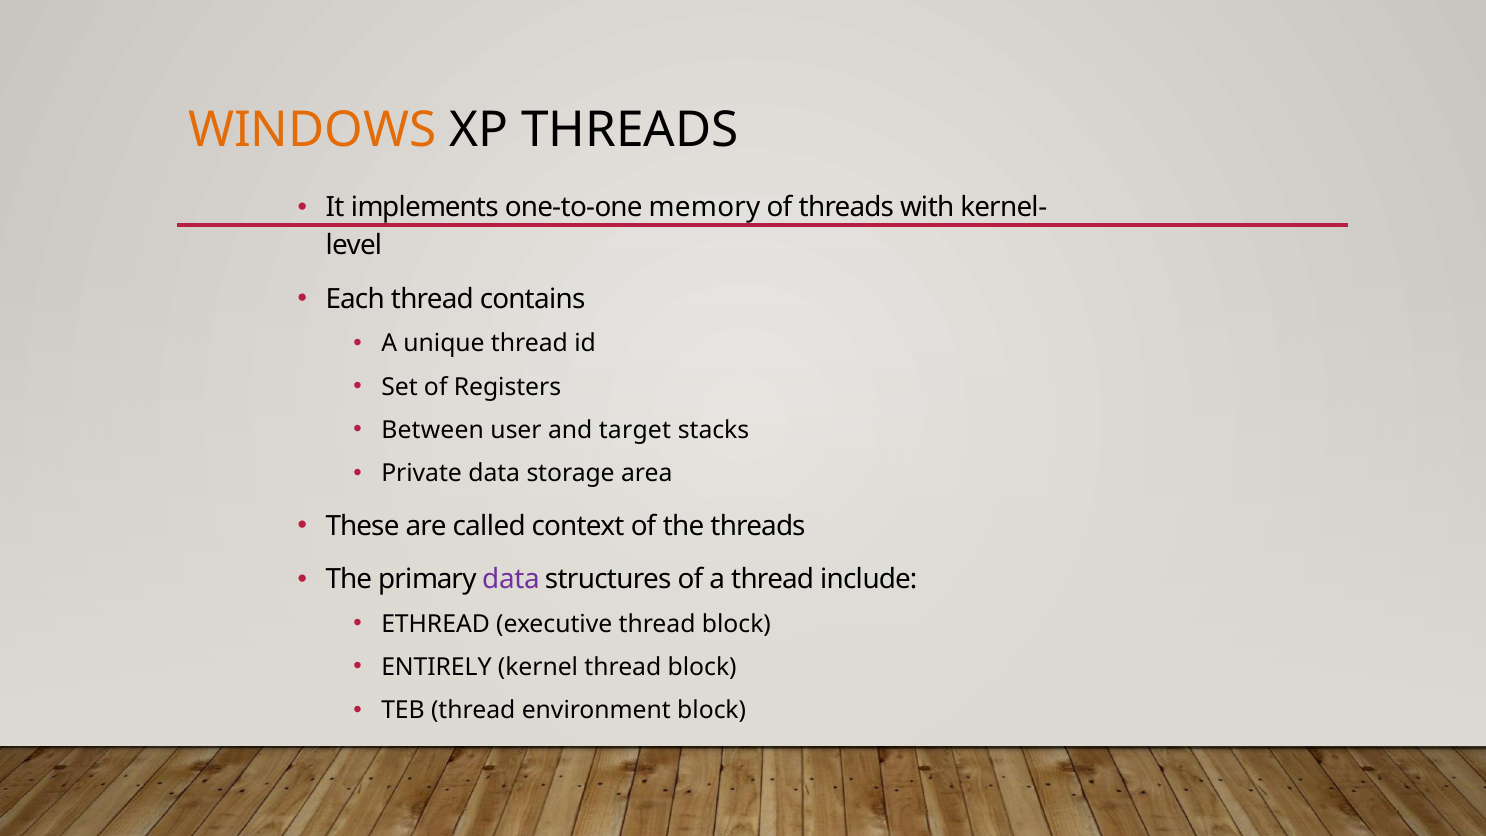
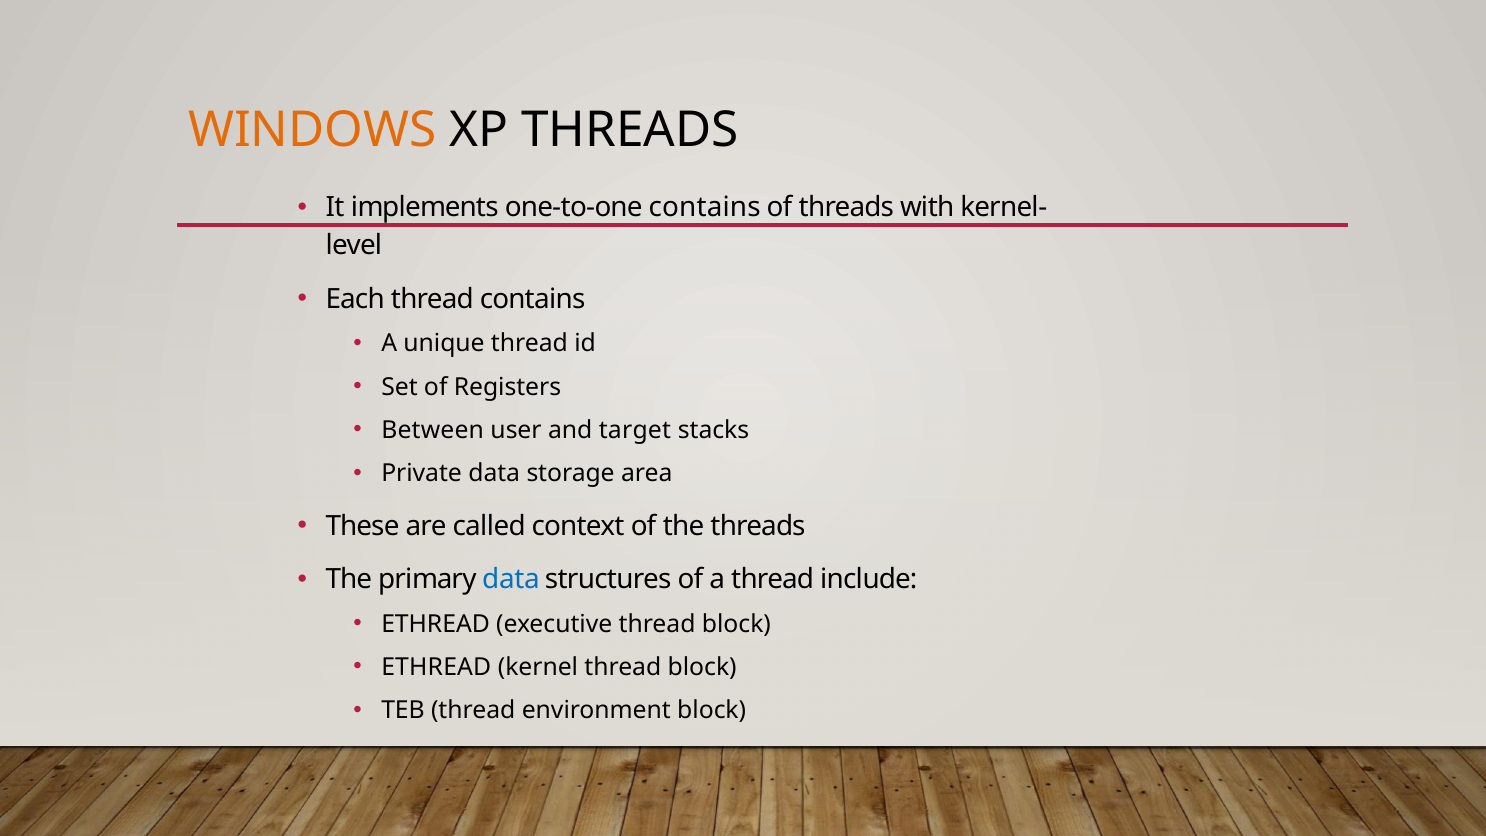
one-to-one memory: memory -> contains
data at (511, 579) colour: purple -> blue
ENTIRELY at (436, 667): ENTIRELY -> ETHREAD
